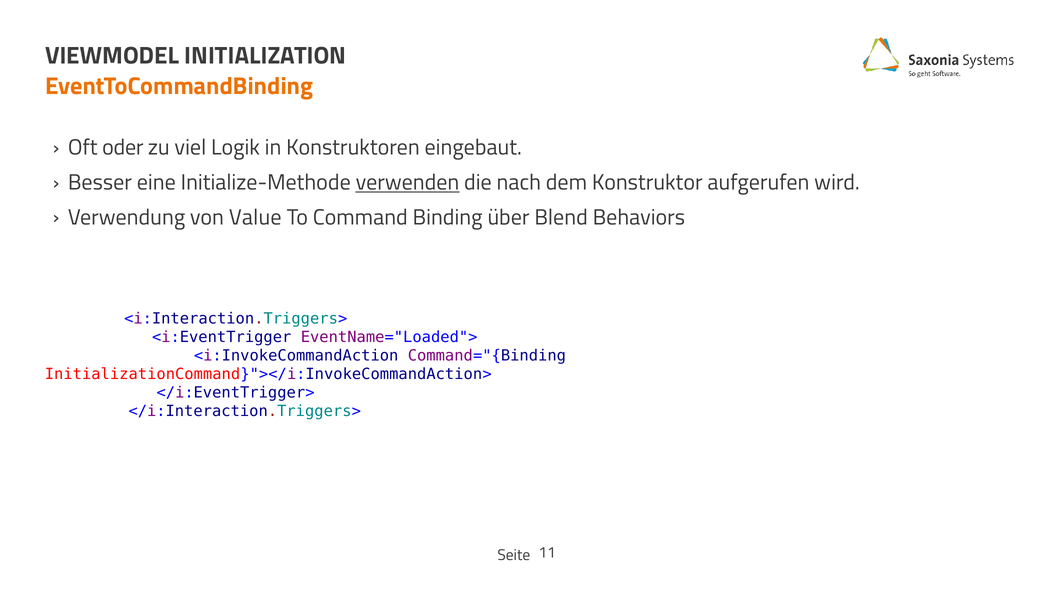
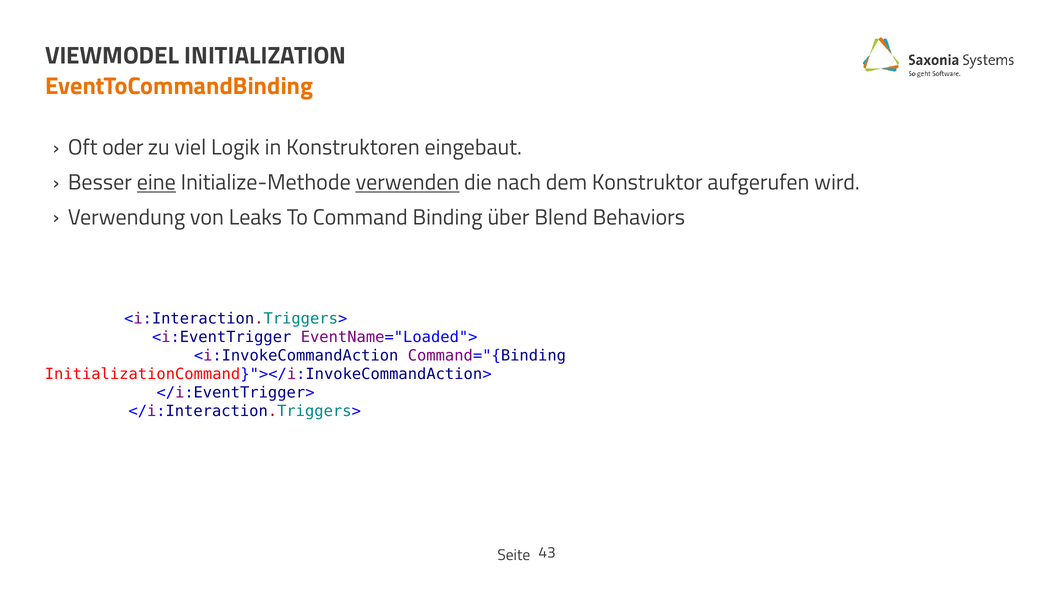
eine underline: none -> present
Value: Value -> Leaks
11: 11 -> 43
